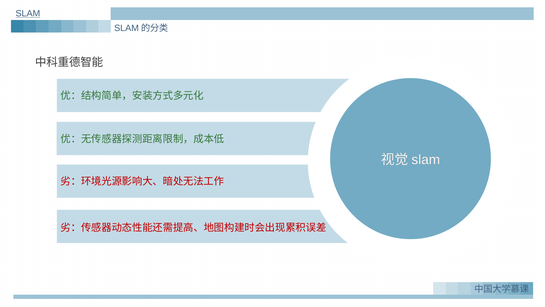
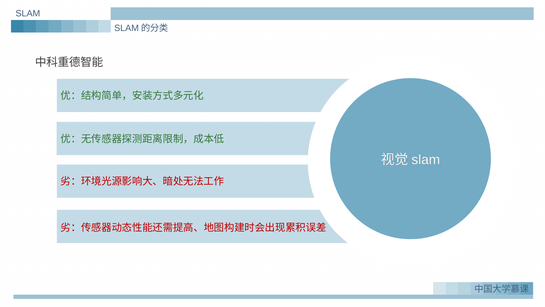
SLAM underline: present -> none
